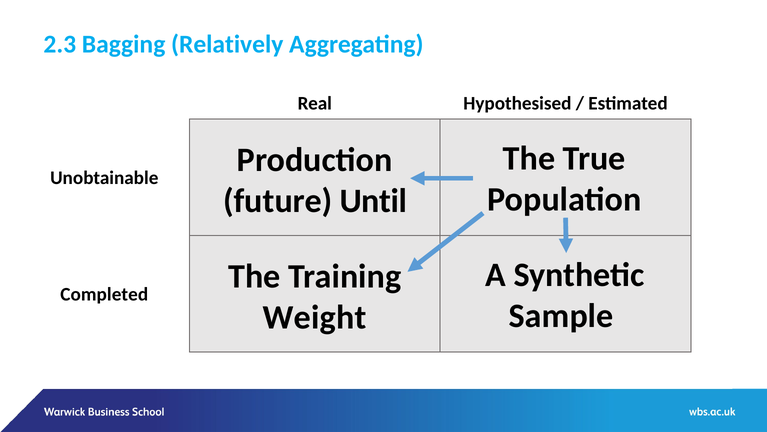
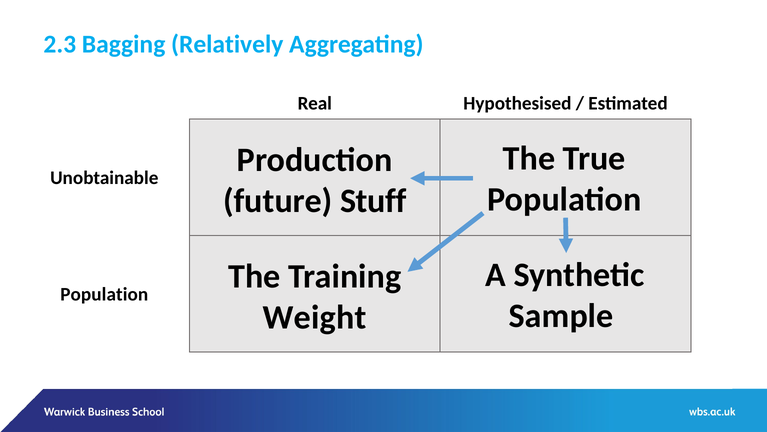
Until: Until -> Stuff
Completed at (104, 294): Completed -> Population
